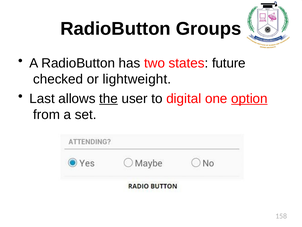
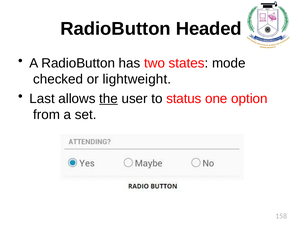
Groups: Groups -> Headed
future: future -> mode
digital: digital -> status
option underline: present -> none
